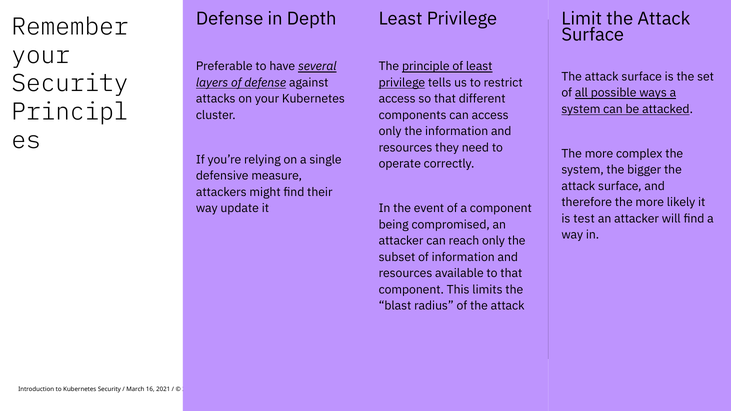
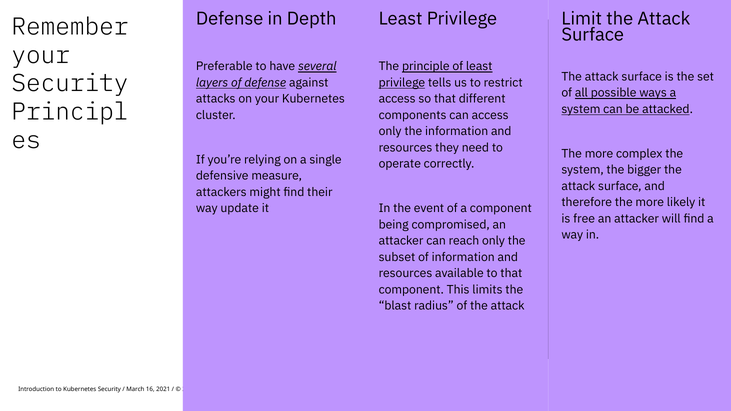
test: test -> free
